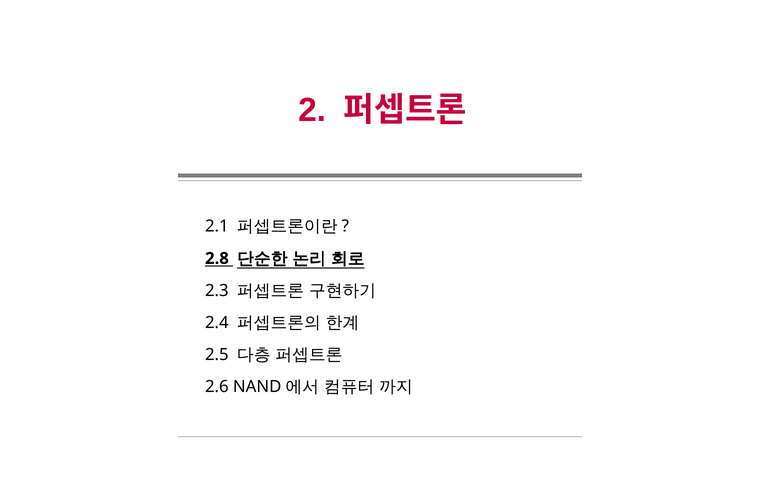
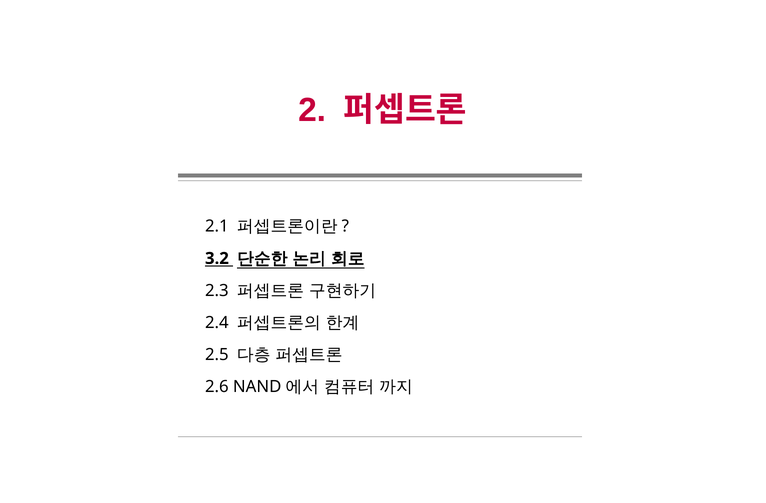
2.8: 2.8 -> 3.2
